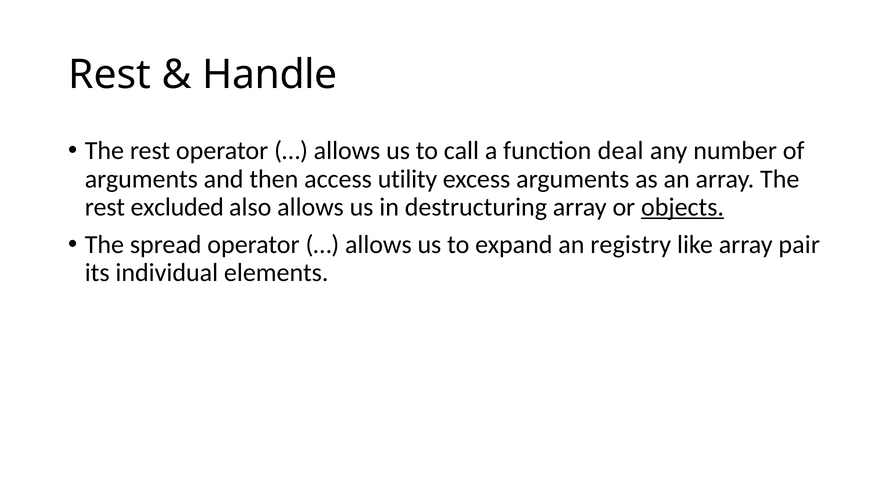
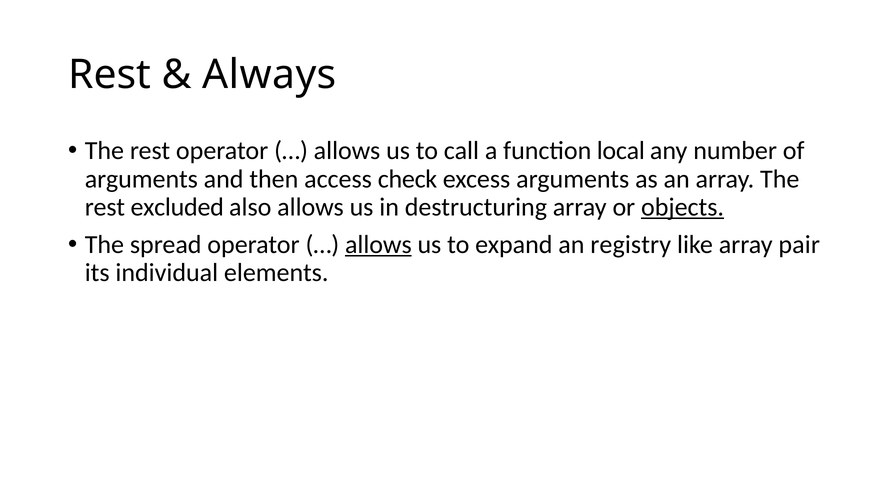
Handle: Handle -> Always
deal: deal -> local
utility: utility -> check
allows at (378, 245) underline: none -> present
